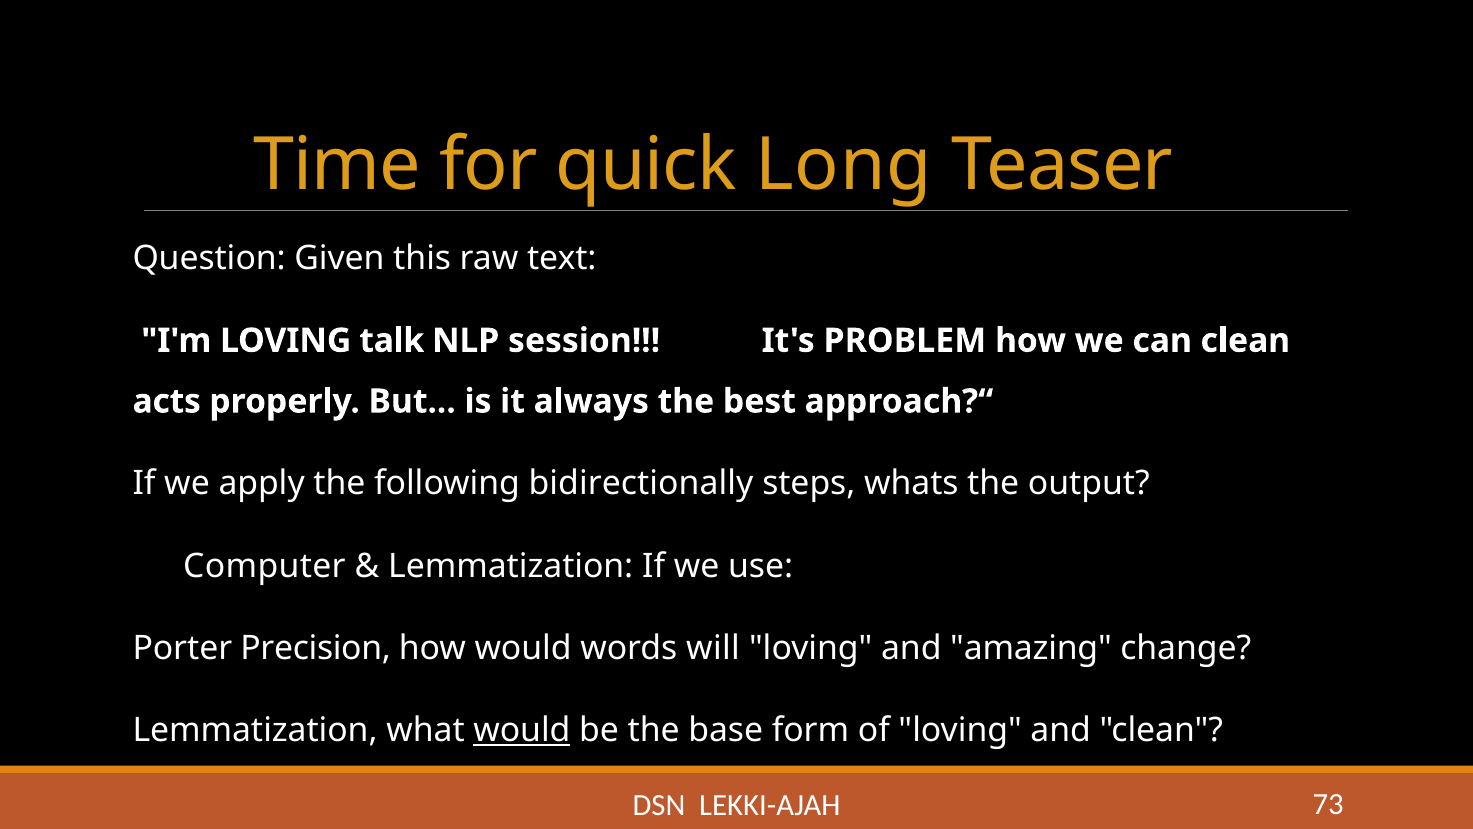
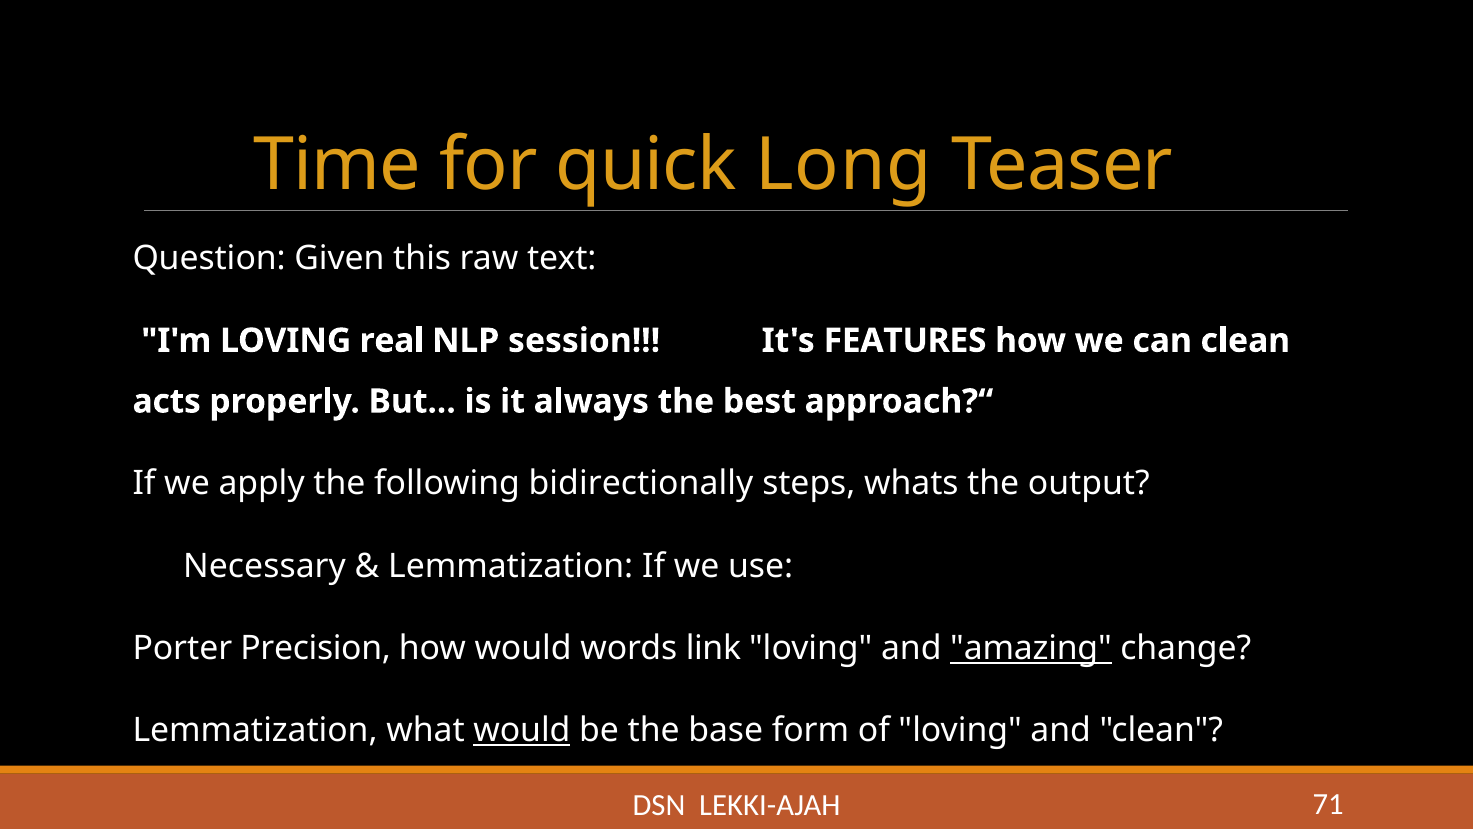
talk: talk -> real
PROBLEM: PROBLEM -> FEATURES
Computer: Computer -> Necessary
will: will -> link
amazing underline: none -> present
73: 73 -> 71
